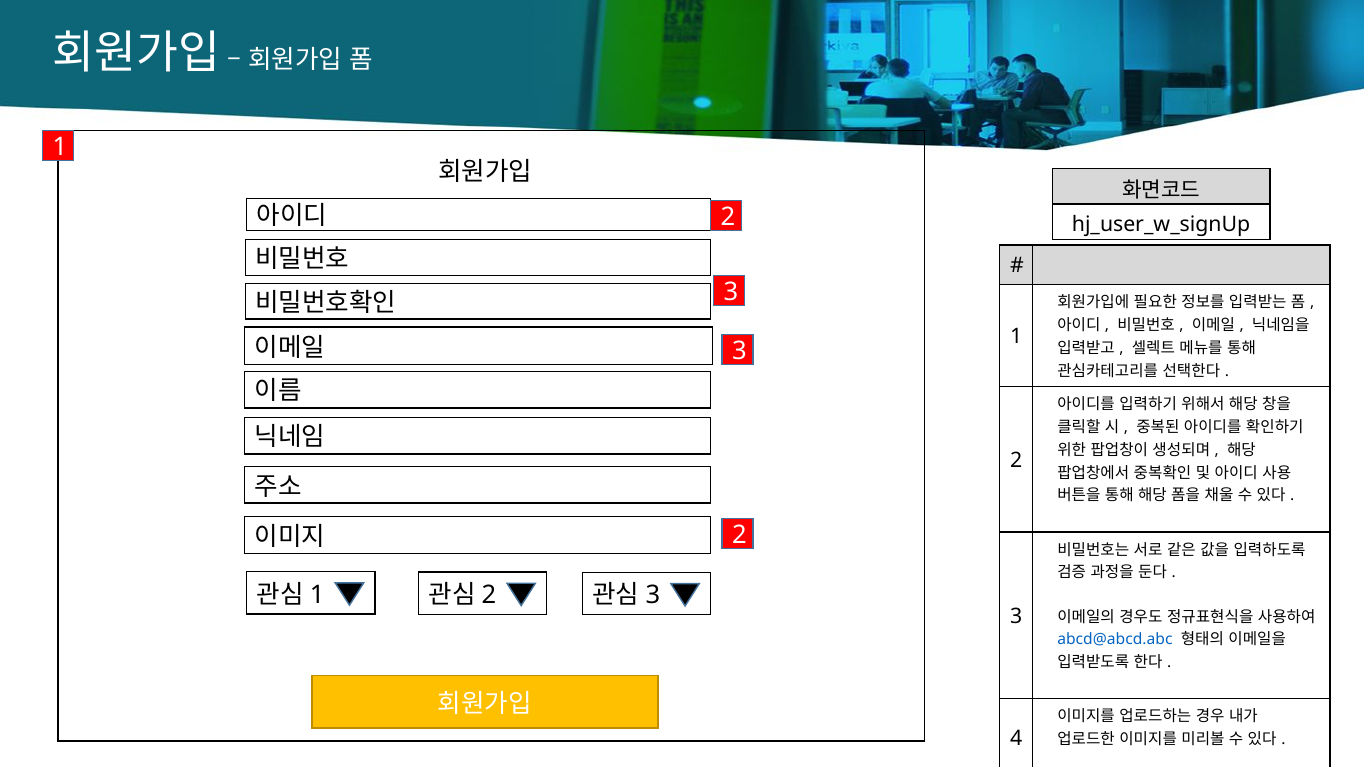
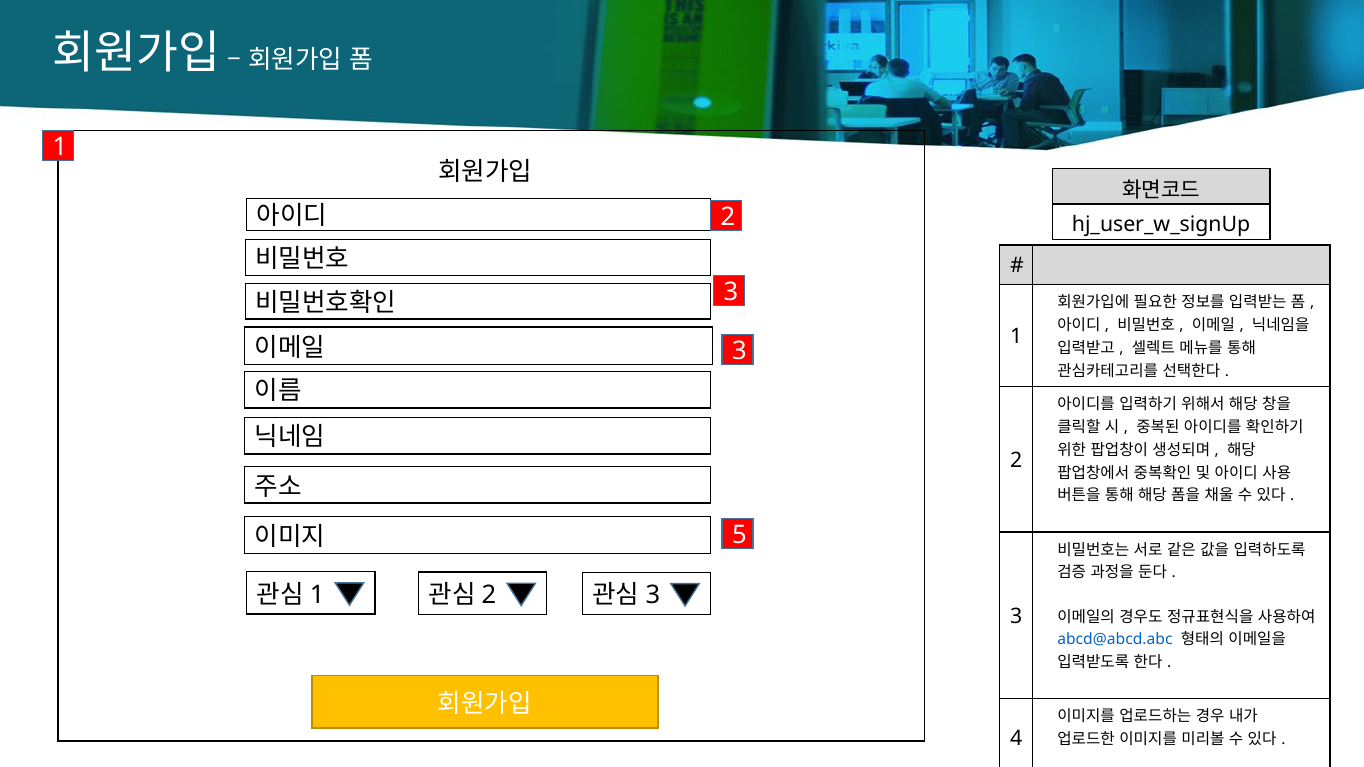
2 at (739, 536): 2 -> 5
